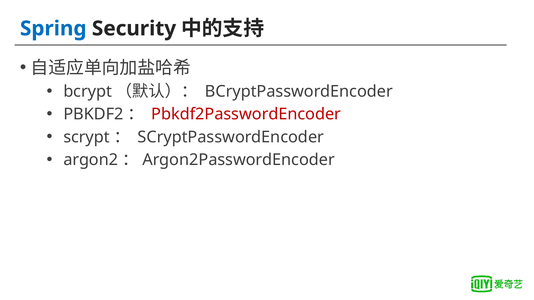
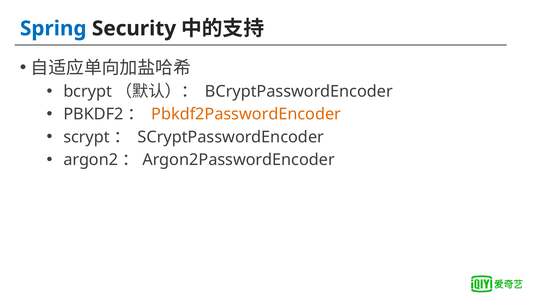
Pbkdf2PasswordEncoder colour: red -> orange
